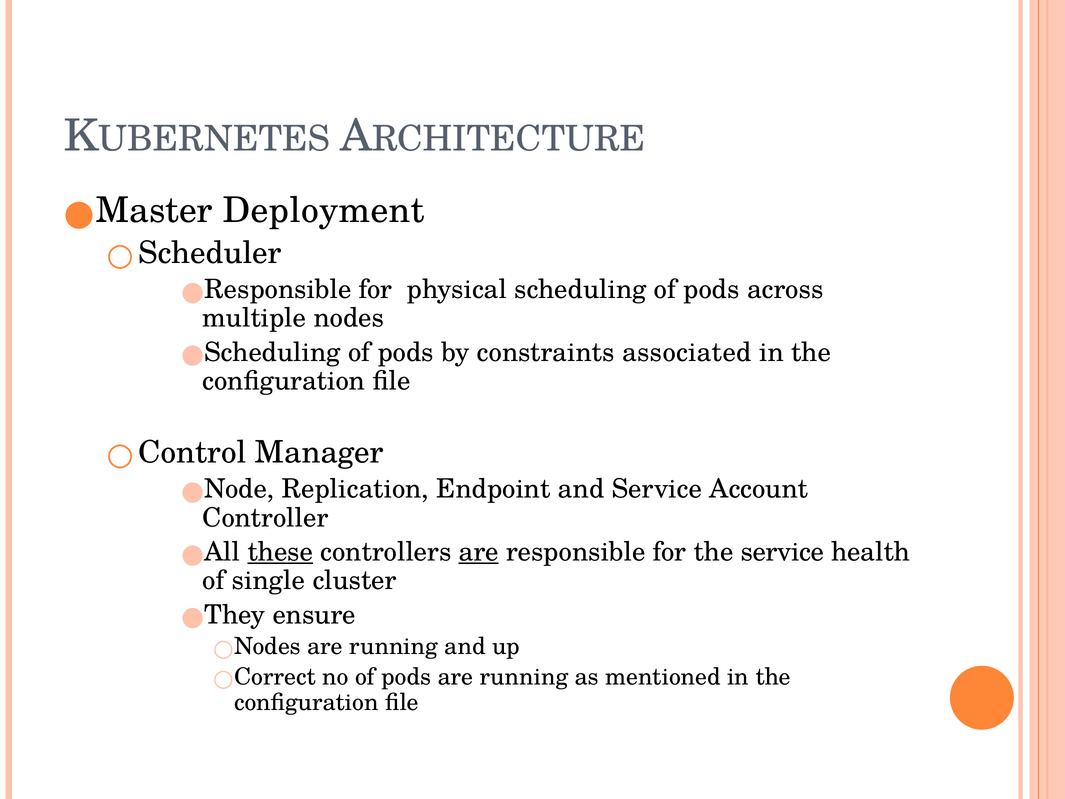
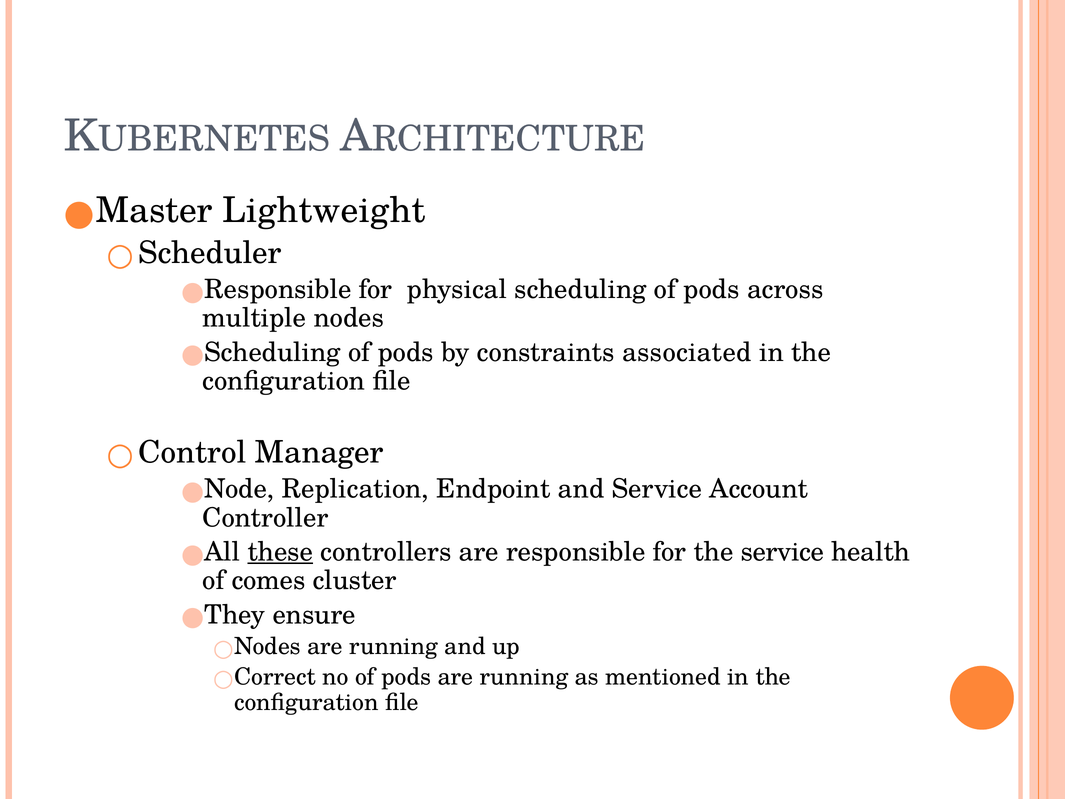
Deployment: Deployment -> Lightweight
are at (479, 552) underline: present -> none
single: single -> comes
